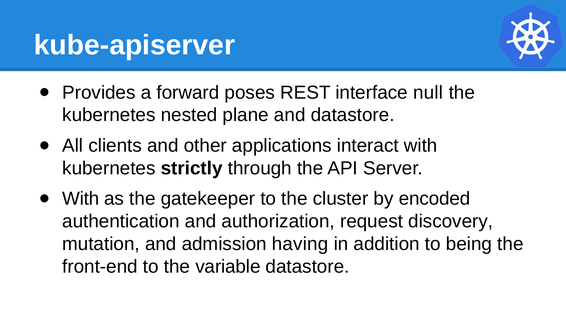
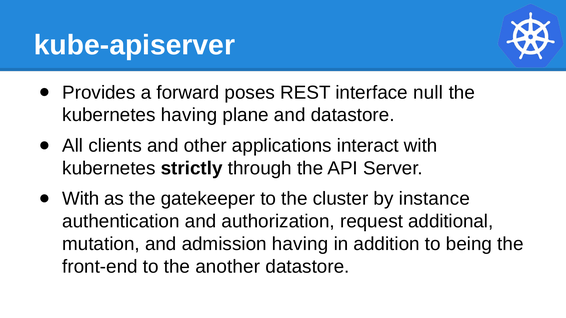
kubernetes nested: nested -> having
encoded: encoded -> instance
discovery: discovery -> additional
variable: variable -> another
